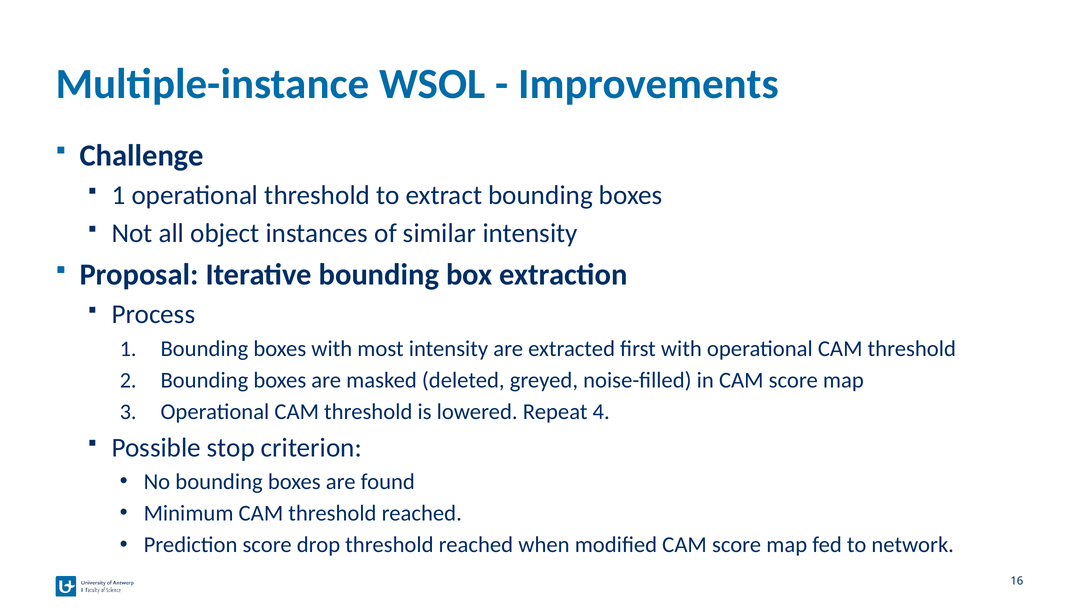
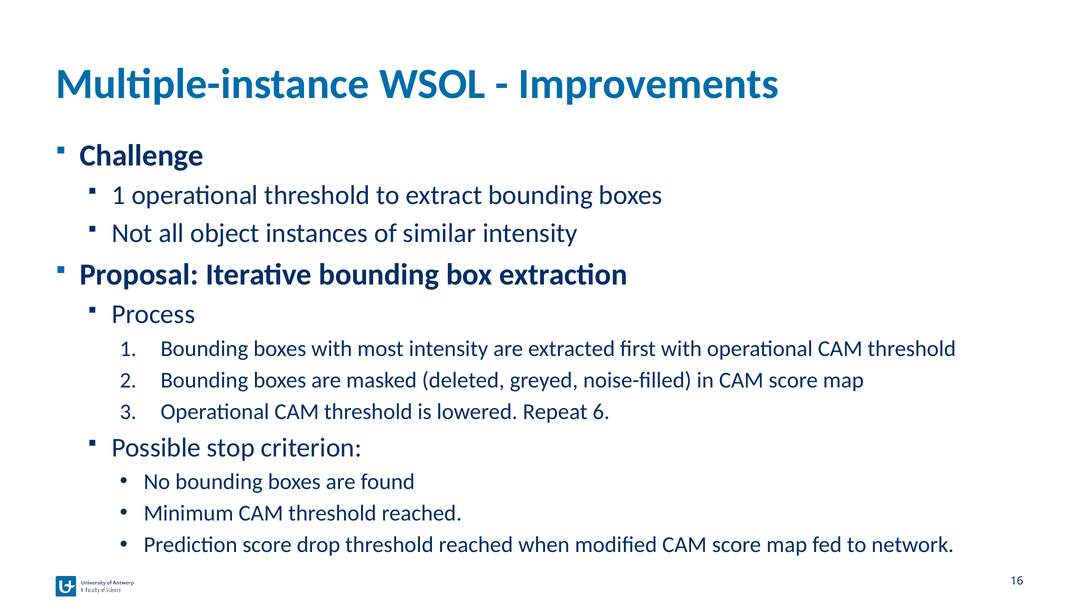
4: 4 -> 6
